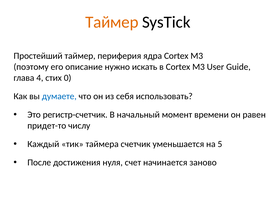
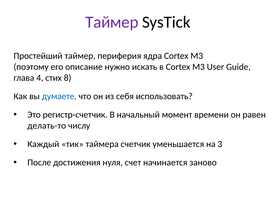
Таймер at (112, 22) colour: orange -> purple
0: 0 -> 8
придет-то: придет-то -> делать-то
5: 5 -> 3
